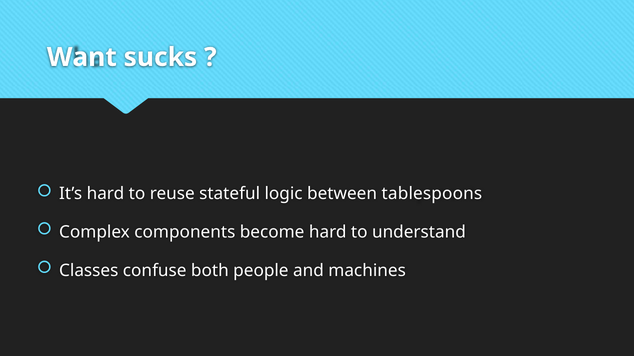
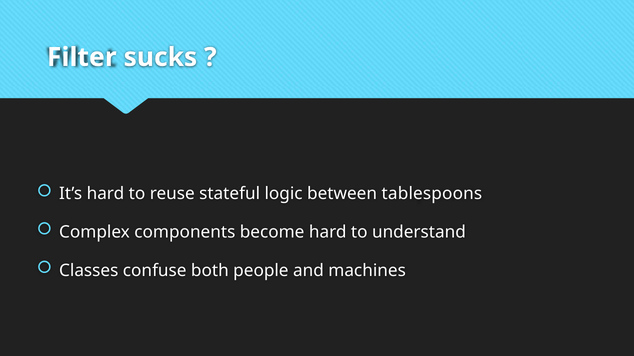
Want: Want -> Filter
